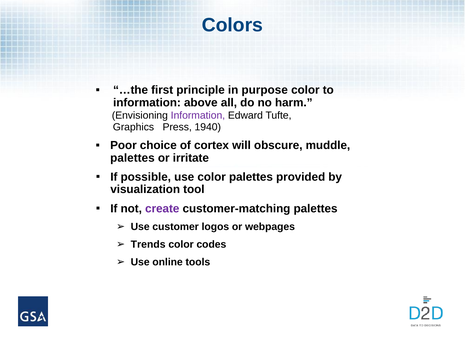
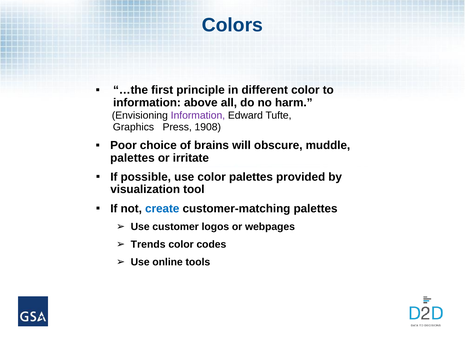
purpose: purpose -> different
1940: 1940 -> 1908
cortex: cortex -> brains
create colour: purple -> blue
